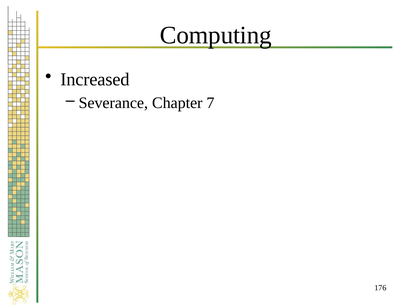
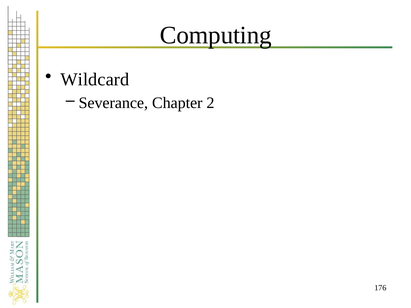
Increased: Increased -> Wildcard
7: 7 -> 2
